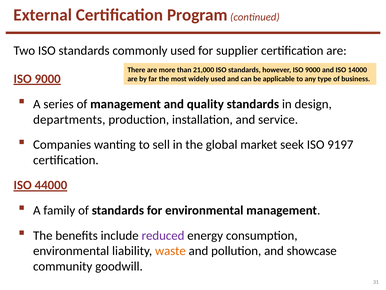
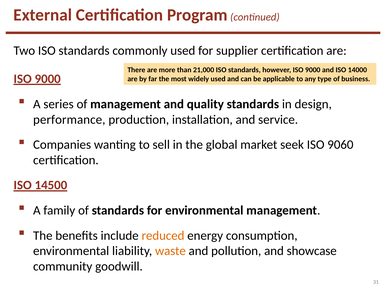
departments: departments -> performance
9197: 9197 -> 9060
44000: 44000 -> 14500
reduced colour: purple -> orange
